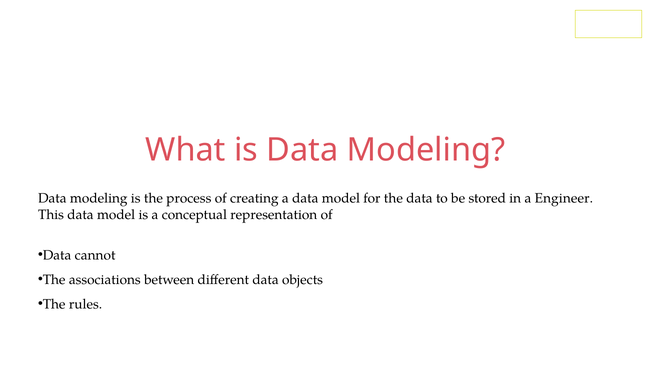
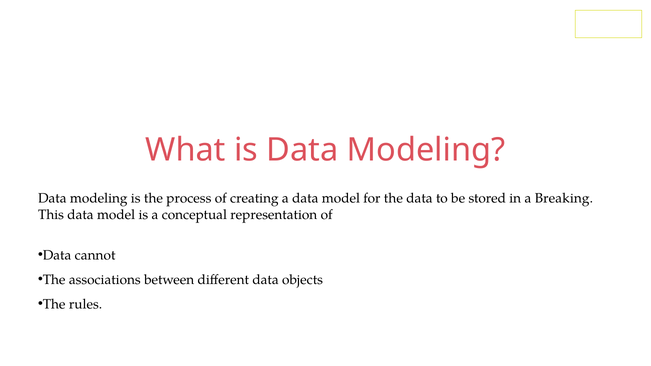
Engineer: Engineer -> Breaking
